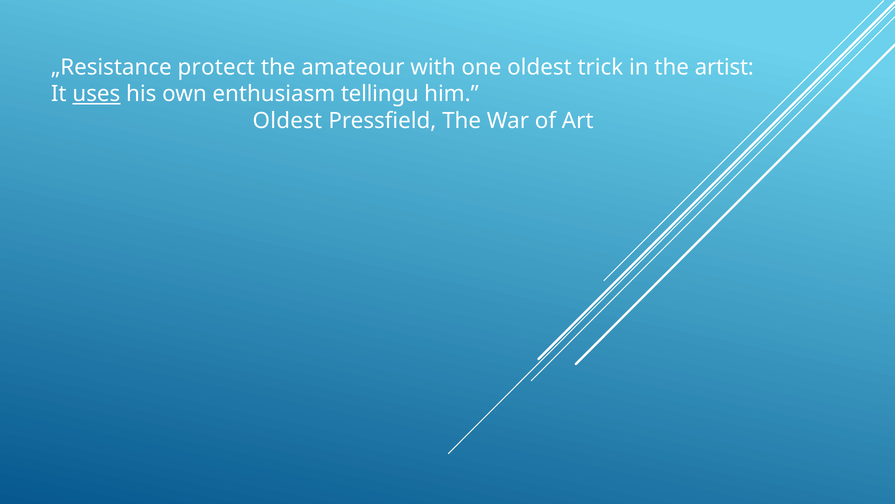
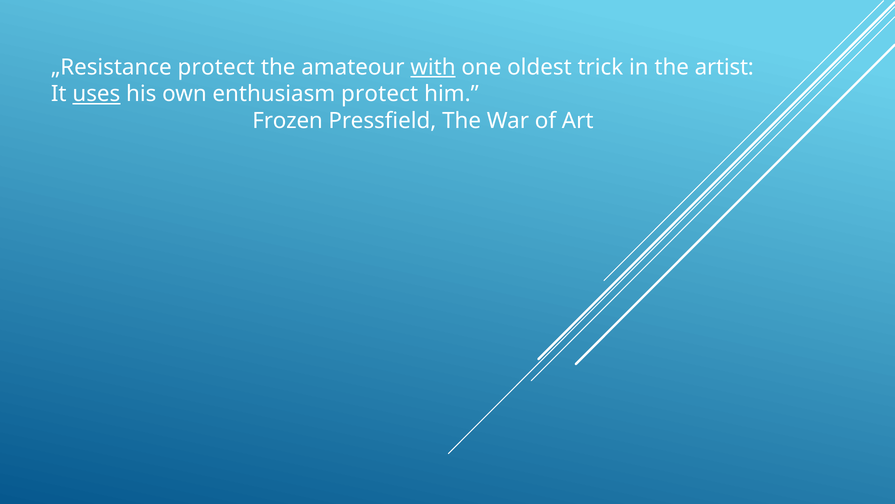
with underline: none -> present
enthusiasm tellingu: tellingu -> protect
Oldest at (287, 121): Oldest -> Frozen
